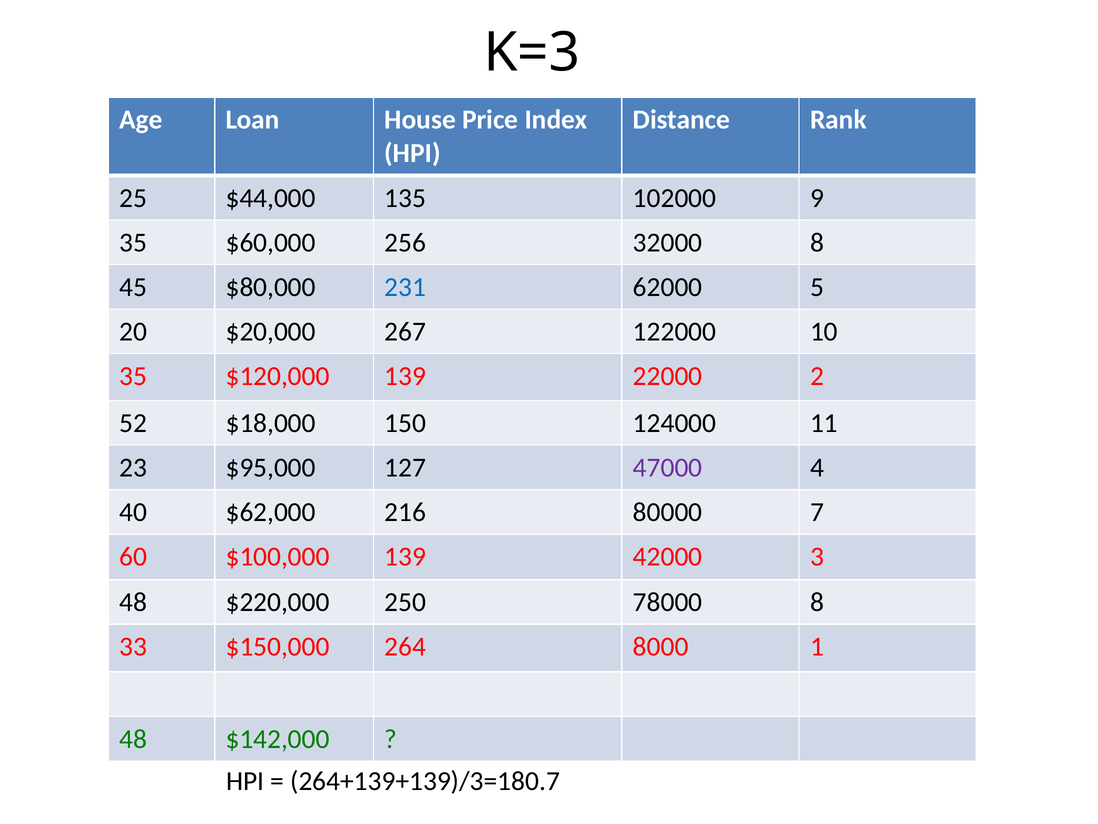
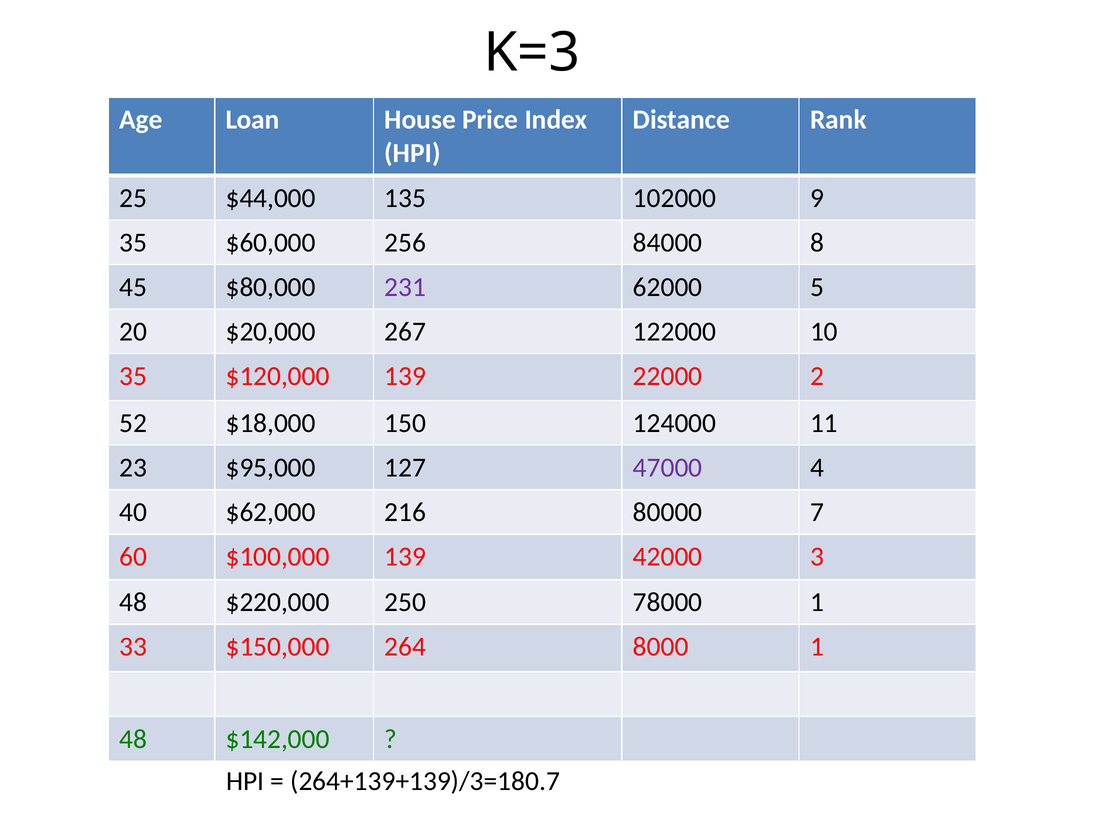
32000: 32000 -> 84000
231 colour: blue -> purple
78000 8: 8 -> 1
